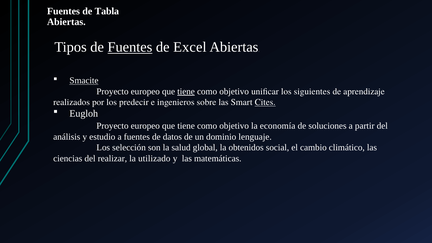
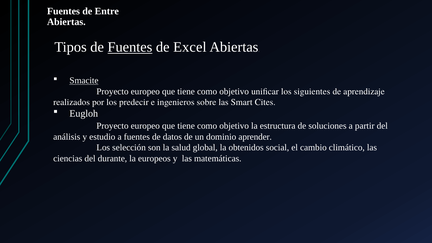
Tabla: Tabla -> Entre
tiene at (186, 91) underline: present -> none
Cites underline: present -> none
economía: economía -> estructura
lenguaje: lenguaje -> aprender
realizar: realizar -> durante
utilizado: utilizado -> europeos
